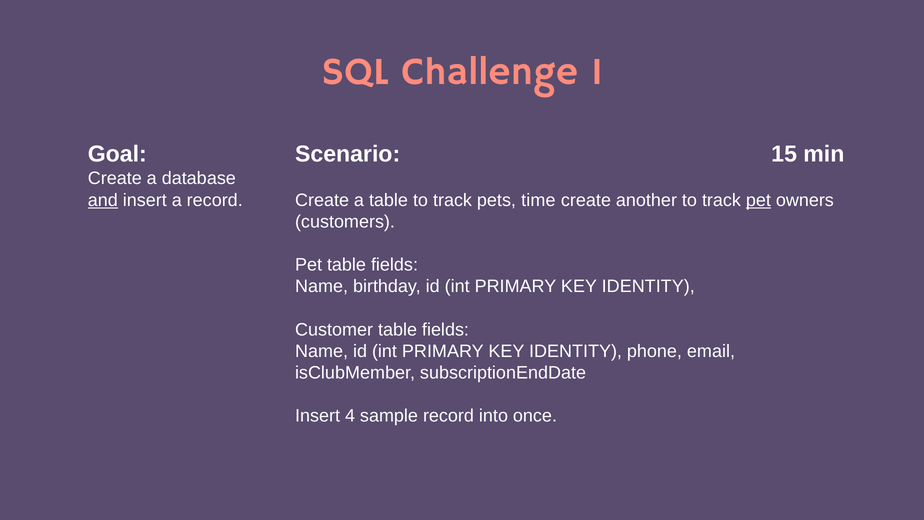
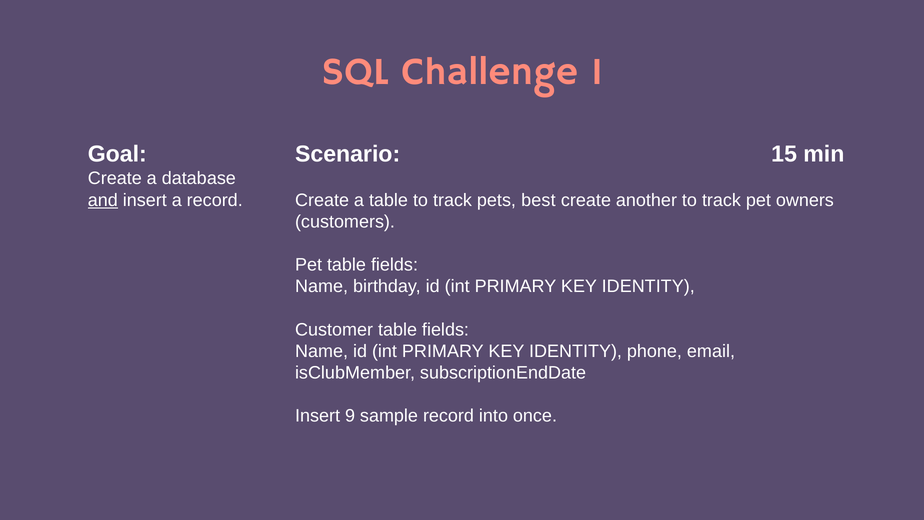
time: time -> best
pet at (758, 200) underline: present -> none
4: 4 -> 9
